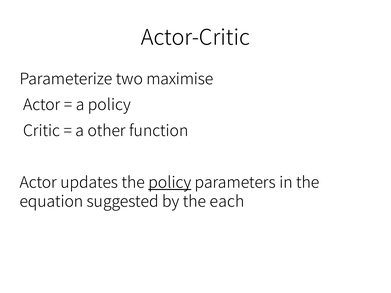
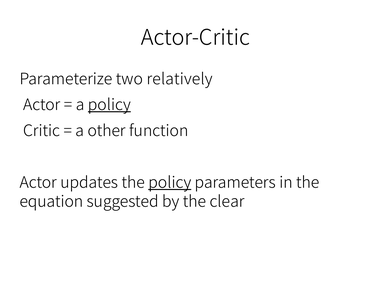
maximise: maximise -> relatively
policy at (109, 105) underline: none -> present
each: each -> clear
